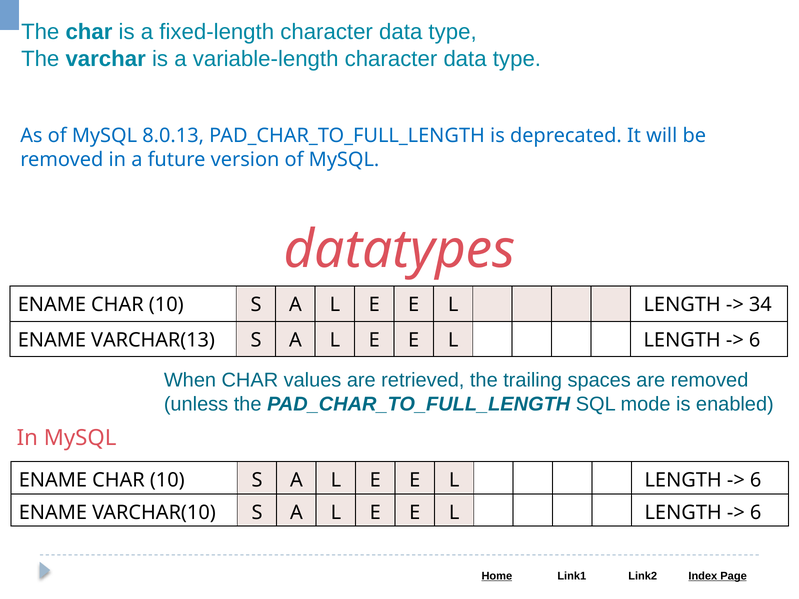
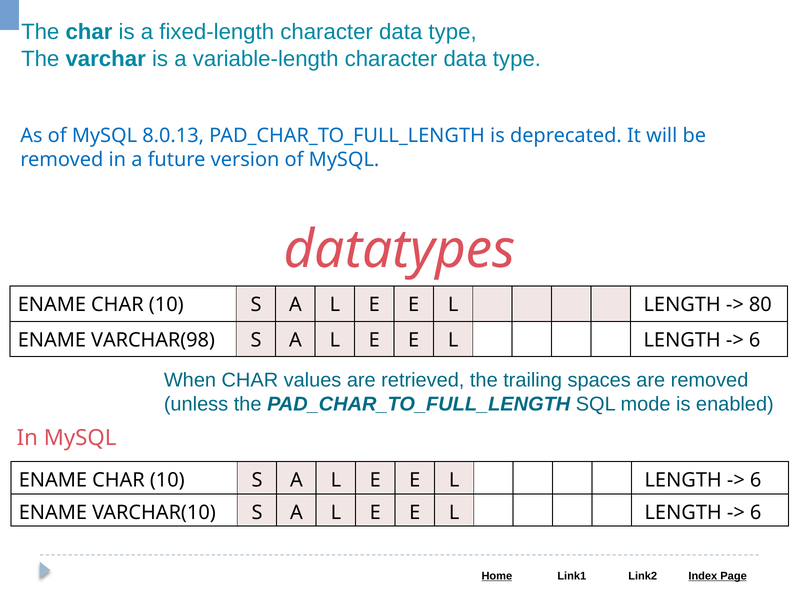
34: 34 -> 80
VARCHAR(13: VARCHAR(13 -> VARCHAR(98
